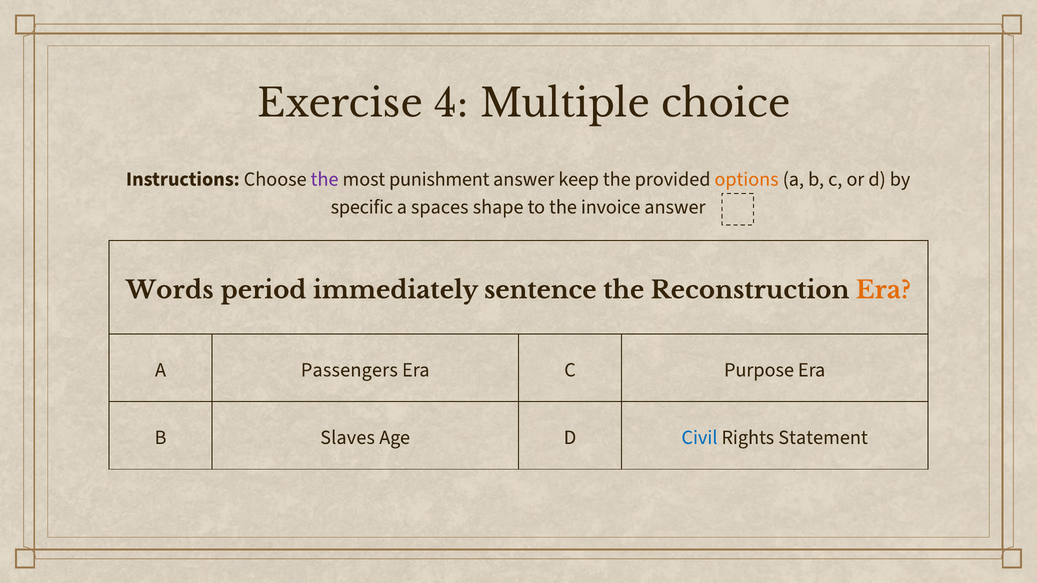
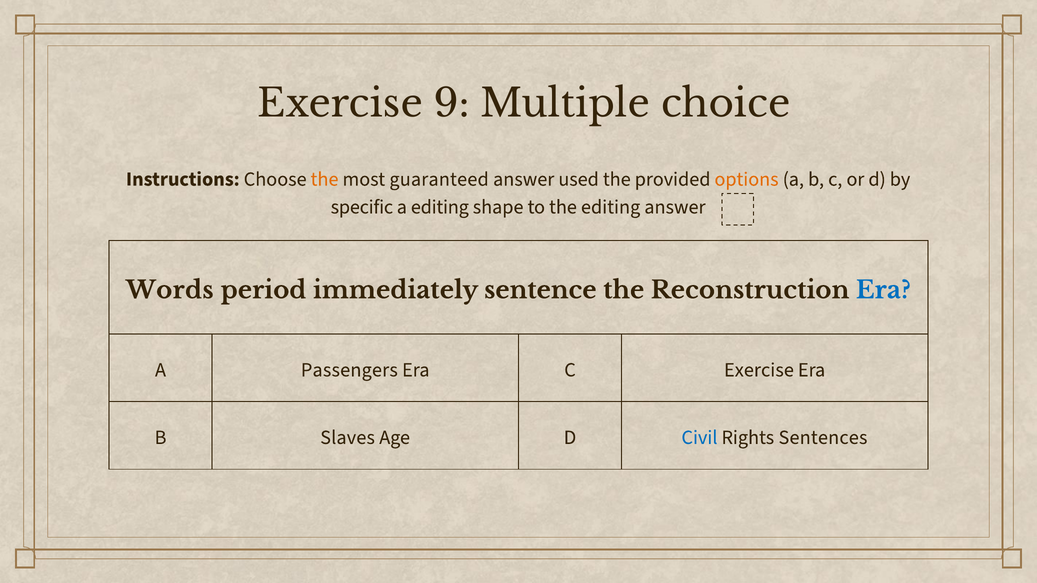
4: 4 -> 9
the at (325, 179) colour: purple -> orange
punishment: punishment -> guaranteed
keep: keep -> used
a spaces: spaces -> editing
the invoice: invoice -> editing
Era at (883, 290) colour: orange -> blue
C Purpose: Purpose -> Exercise
Statement: Statement -> Sentences
